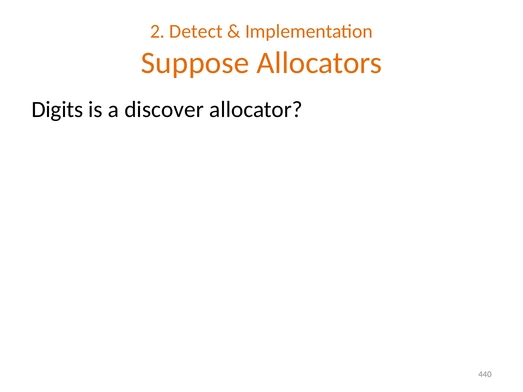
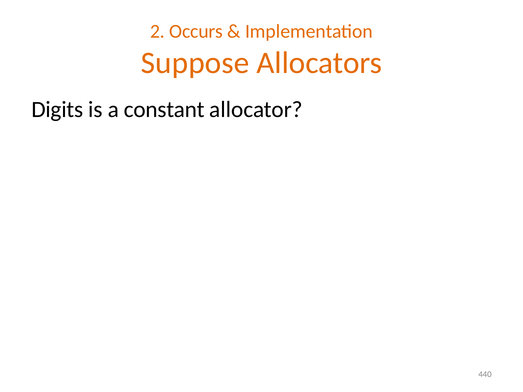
Detect: Detect -> Occurs
discover: discover -> constant
